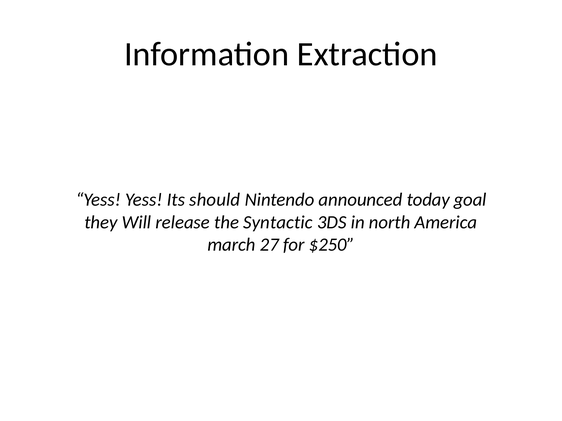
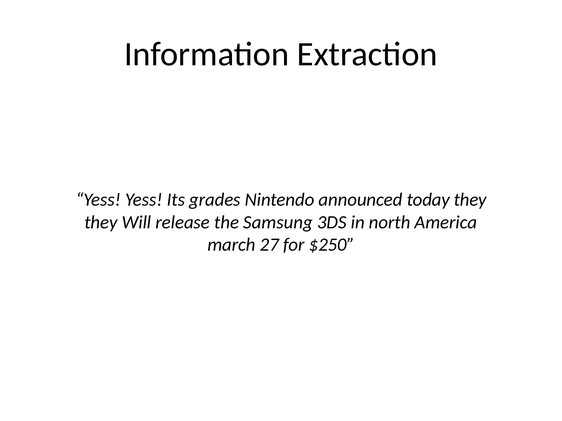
should: should -> grades
today goal: goal -> they
Syntactic: Syntactic -> Samsung
